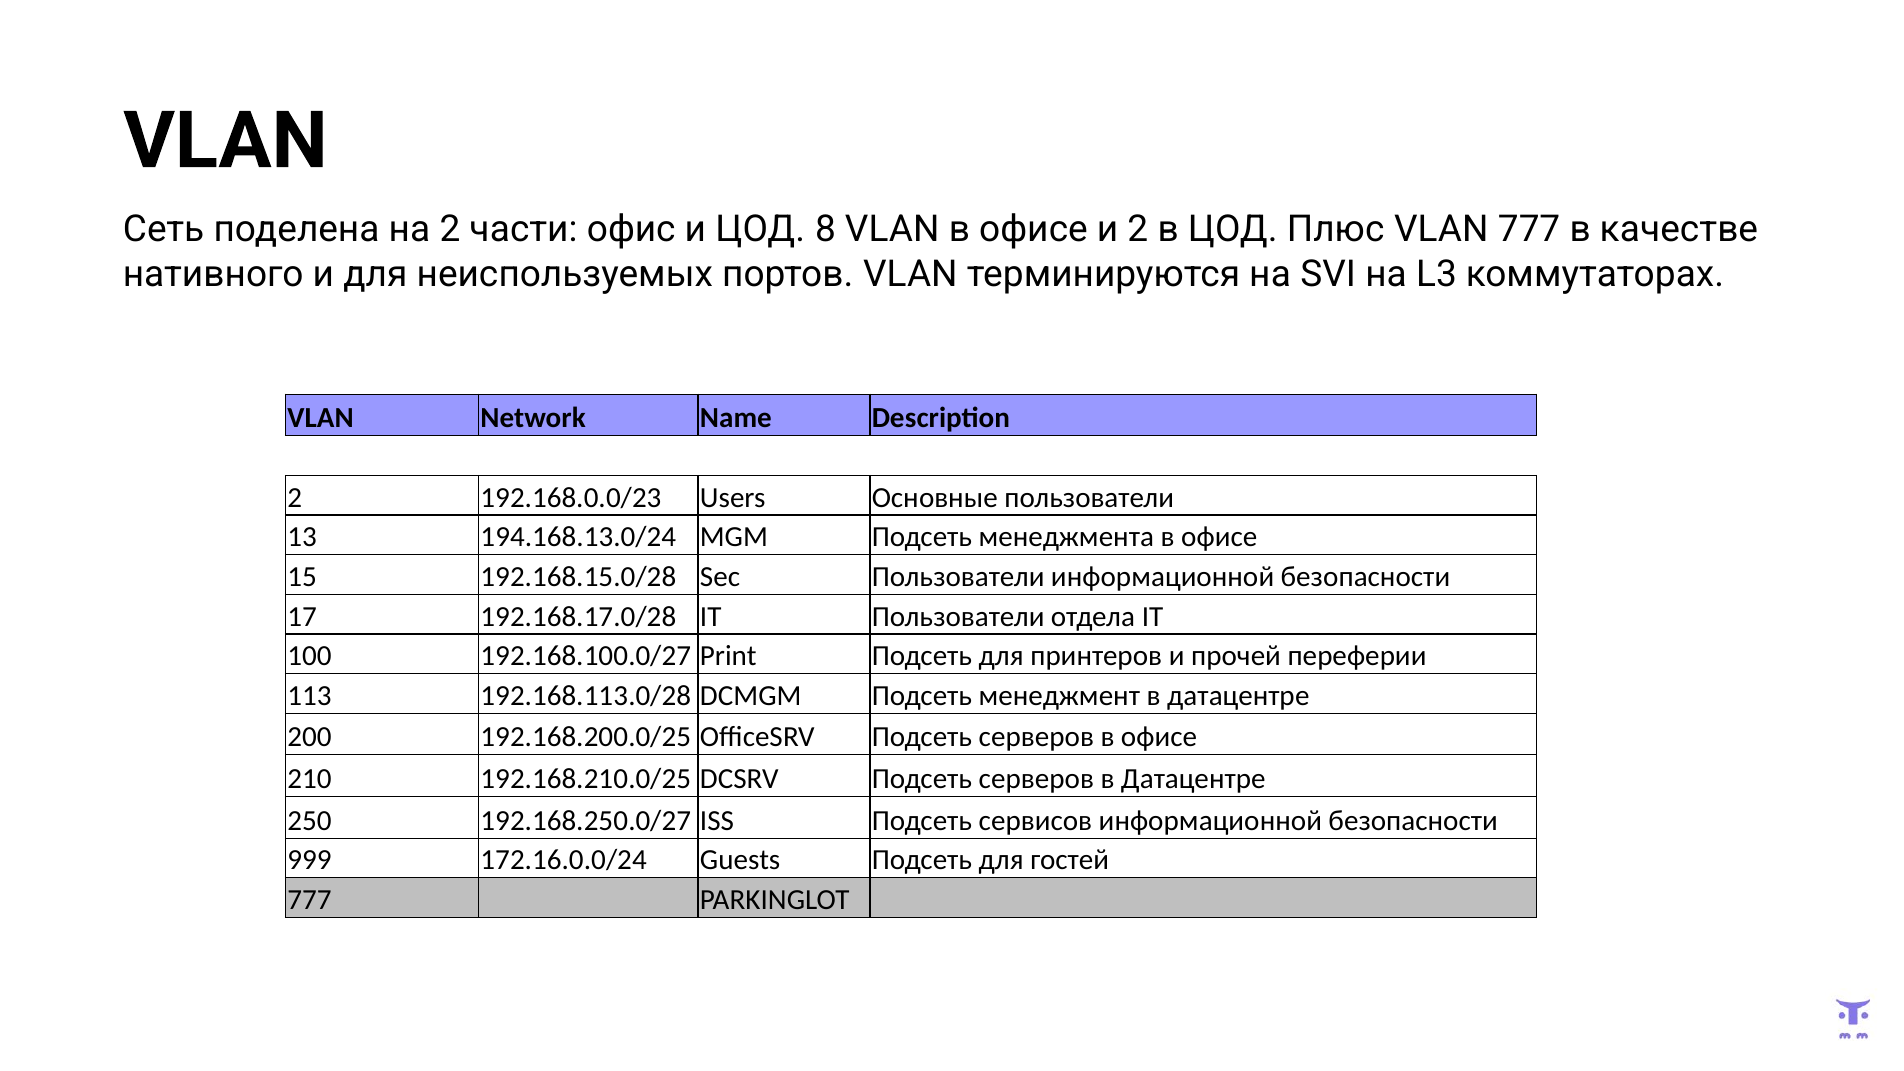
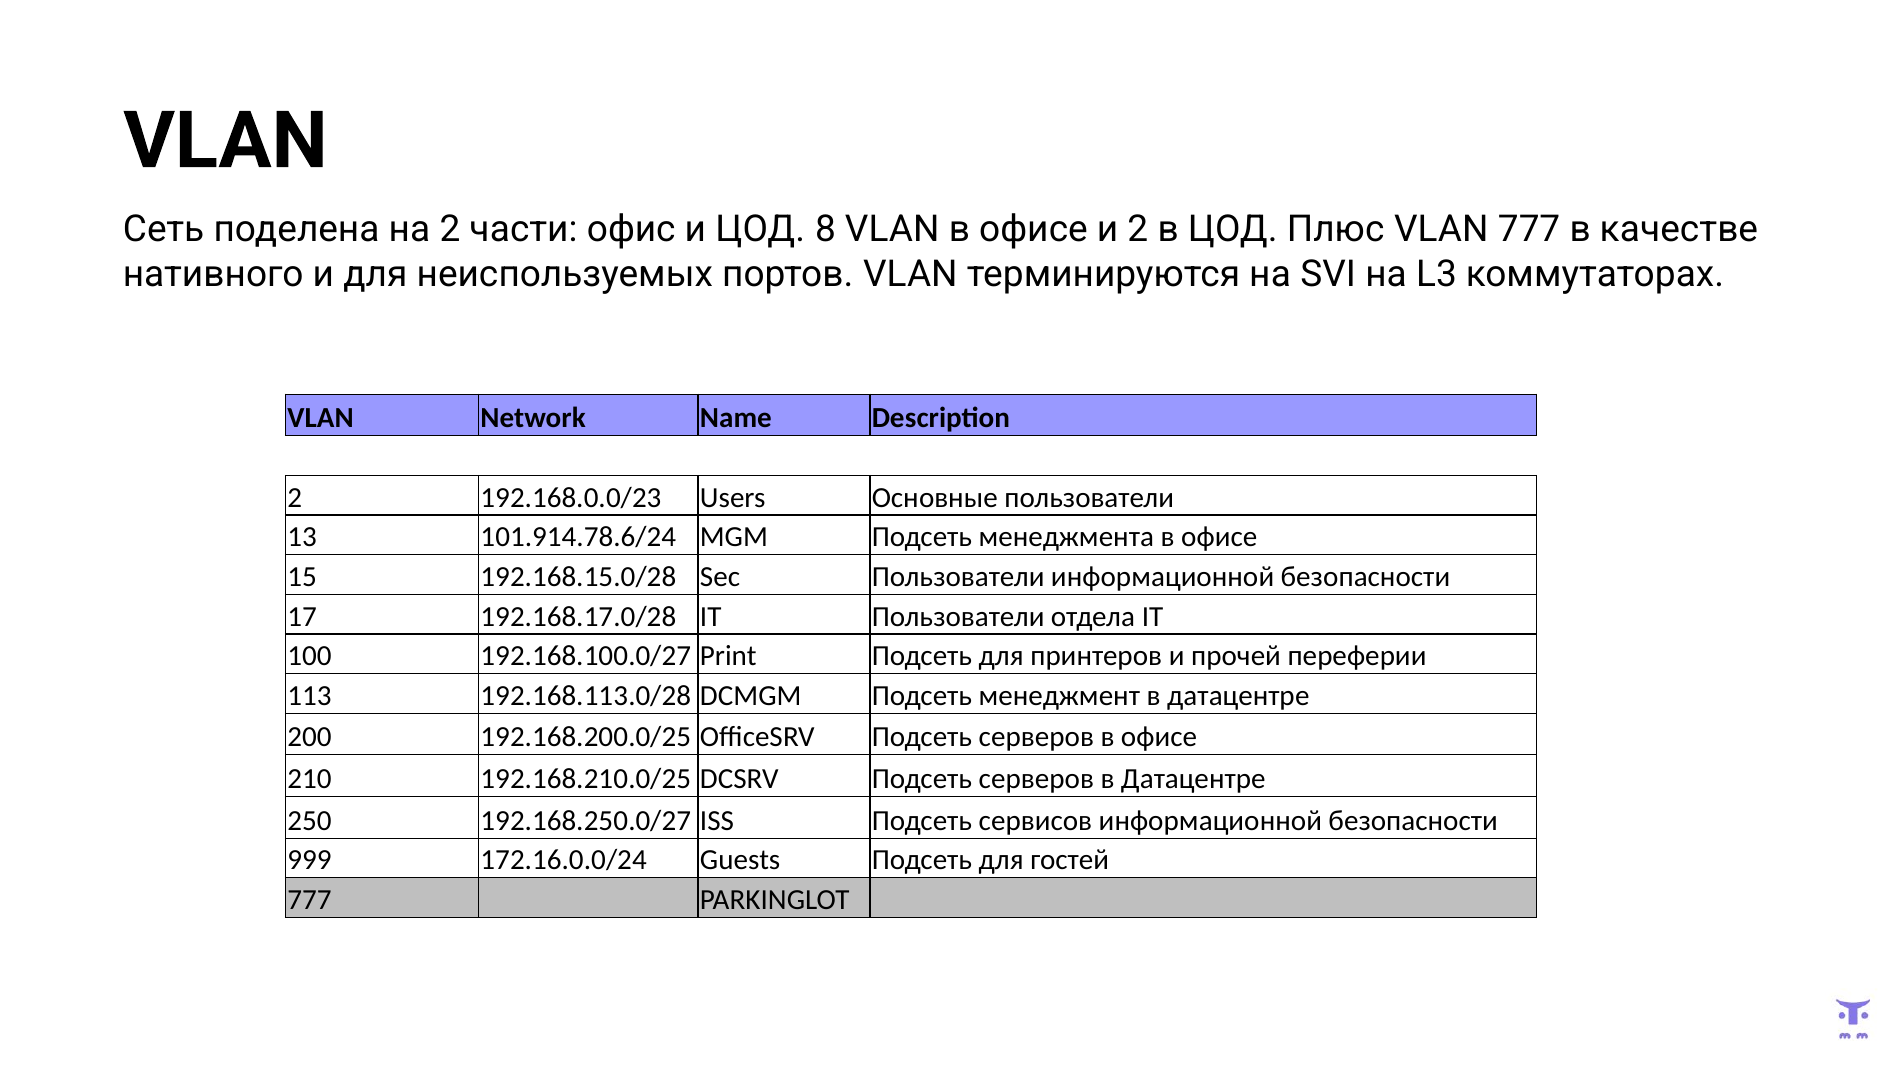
194.168.13.0/24: 194.168.13.0/24 -> 101.914.78.6/24
